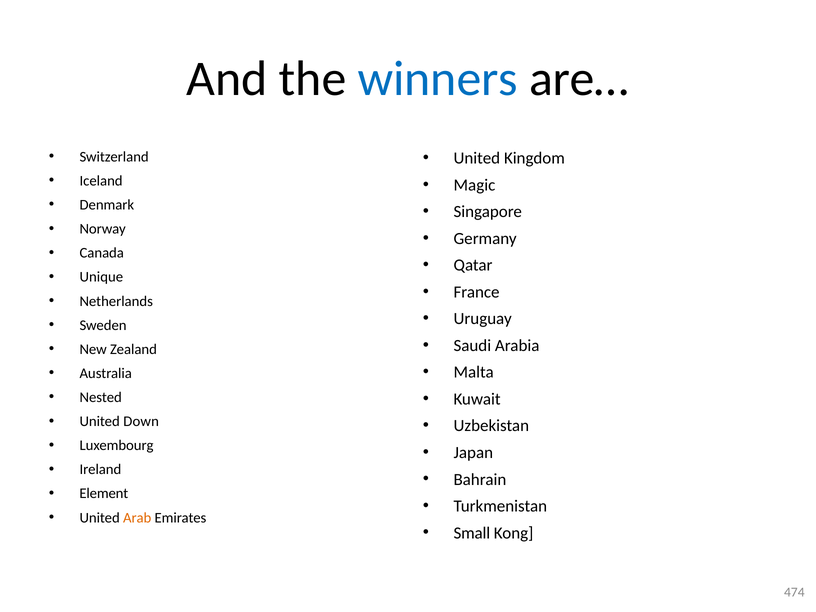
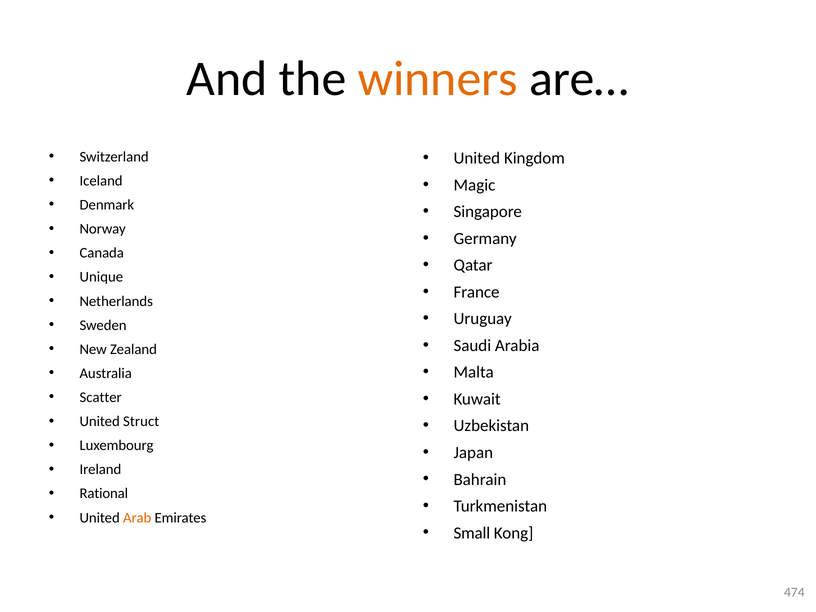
winners colour: blue -> orange
Nested: Nested -> Scatter
Down: Down -> Struct
Element: Element -> Rational
